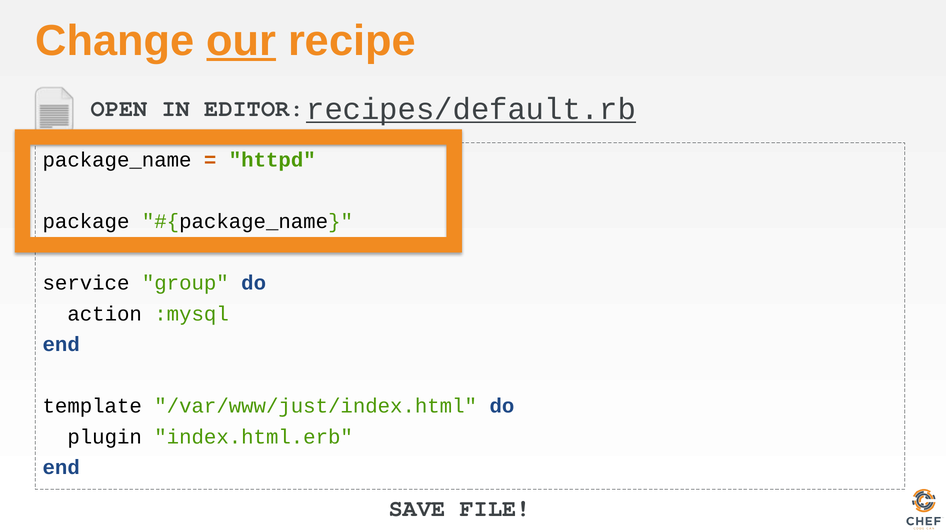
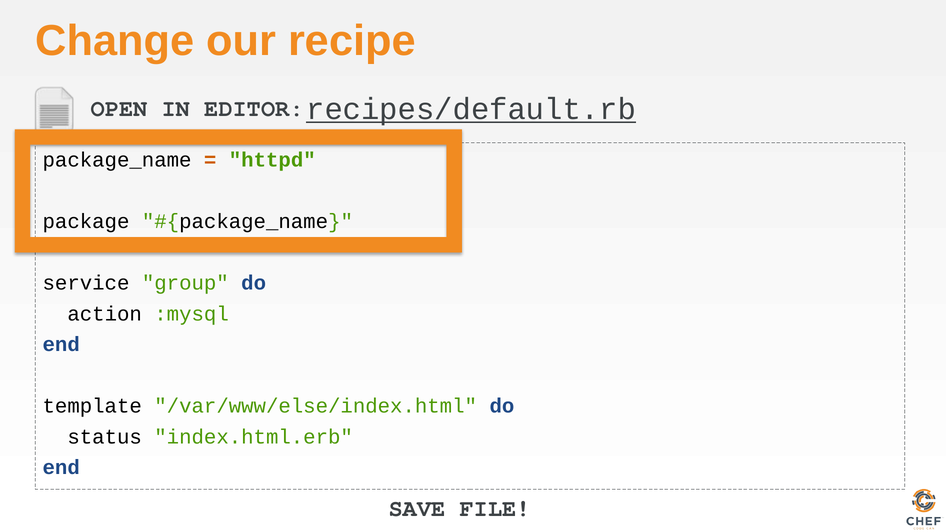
our underline: present -> none
/var/www/just/index.html: /var/www/just/index.html -> /var/www/else/index.html
plugin: plugin -> status
